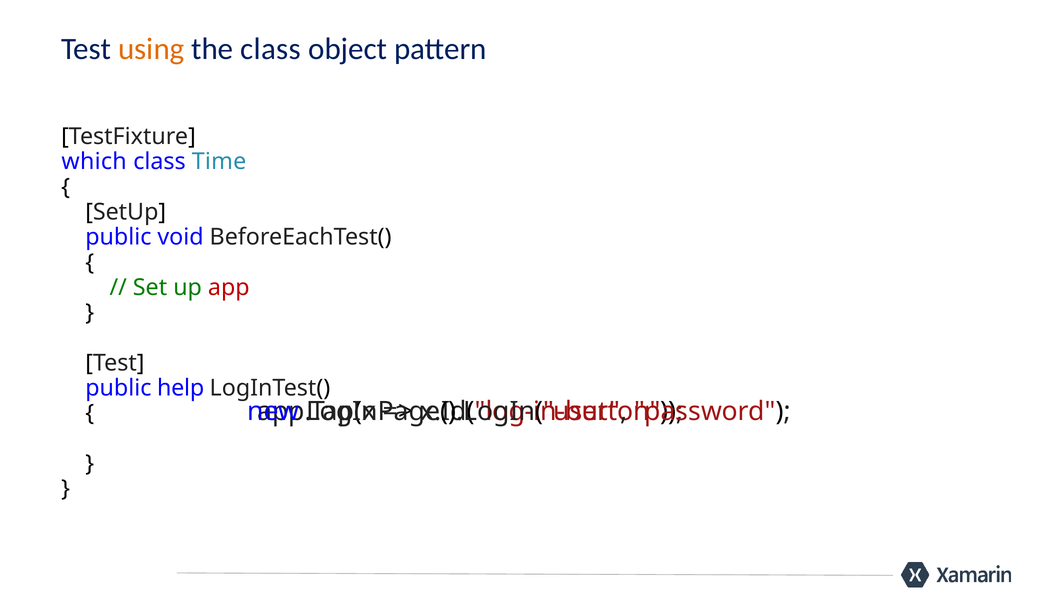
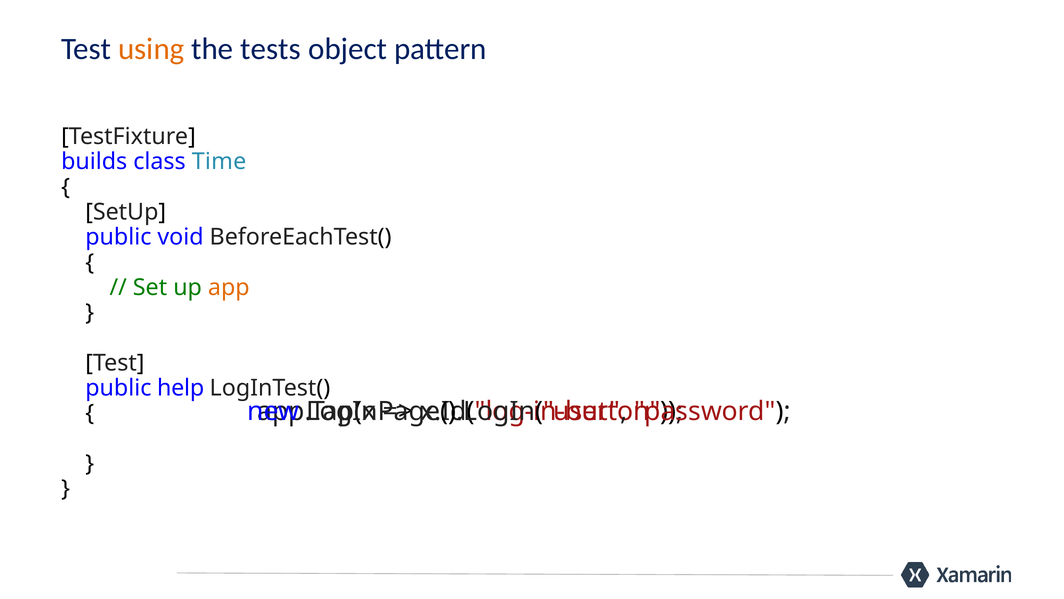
the class: class -> tests
which: which -> builds
app colour: red -> orange
